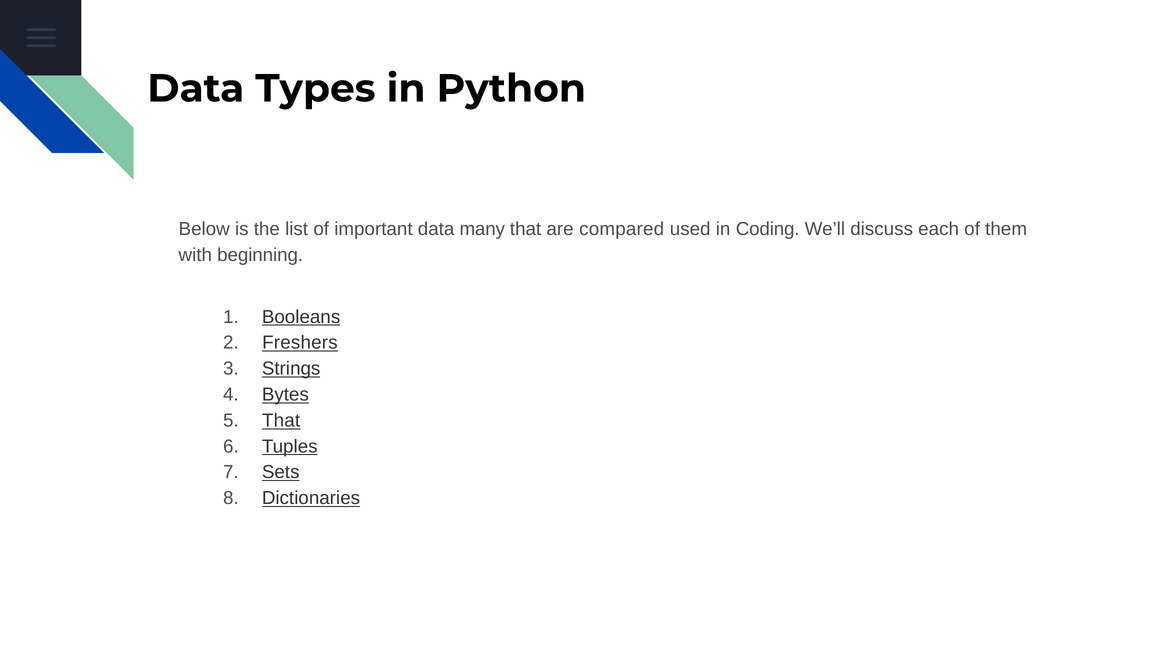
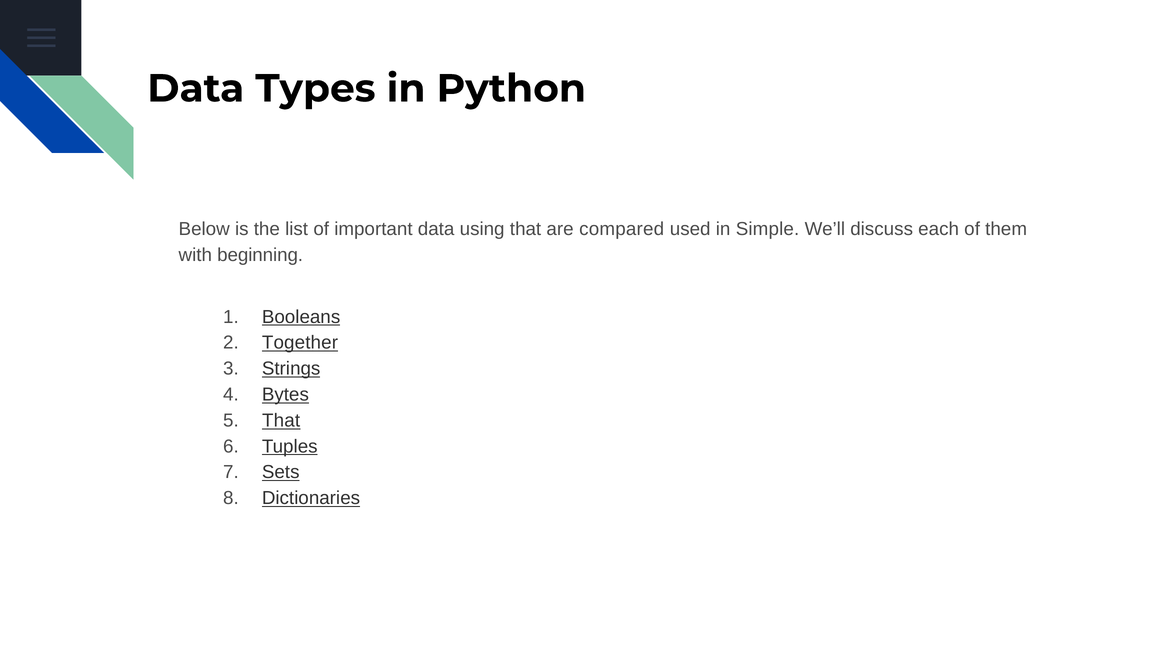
many: many -> using
Coding: Coding -> Simple
Freshers: Freshers -> Together
